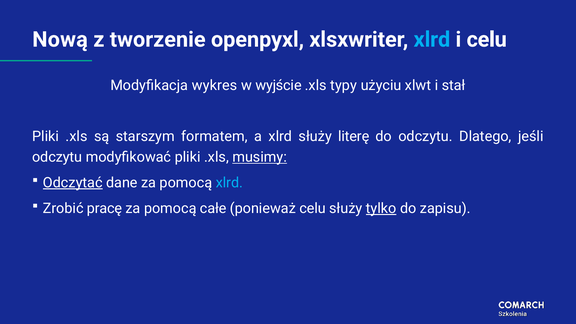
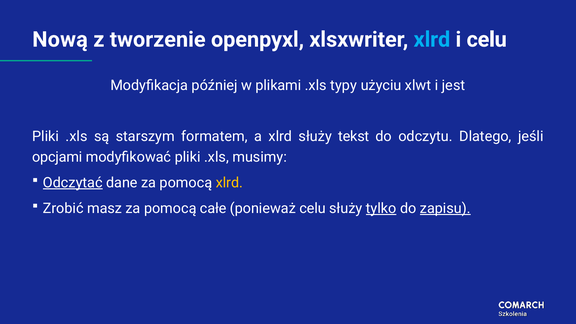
wykres: wykres -> później
wyjście: wyjście -> plikami
stał: stał -> jest
literę: literę -> tekst
odczytu at (57, 157): odczytu -> opcjami
musimy underline: present -> none
xlrd at (229, 183) colour: light blue -> yellow
pracę: pracę -> masz
zapisu underline: none -> present
